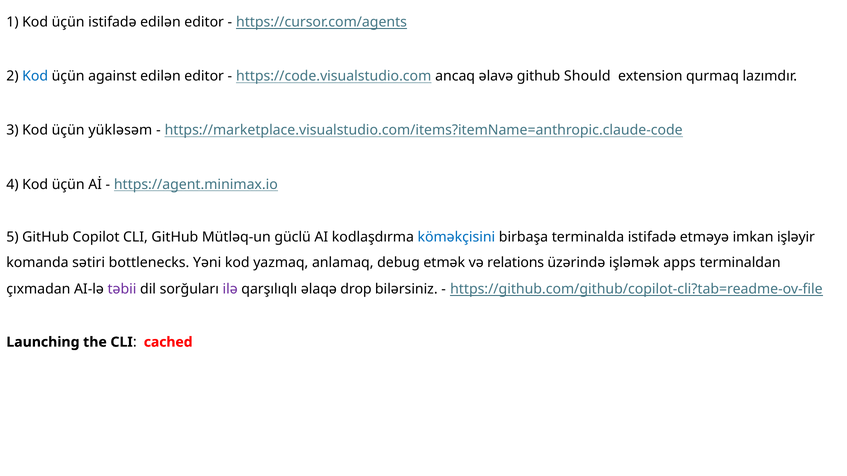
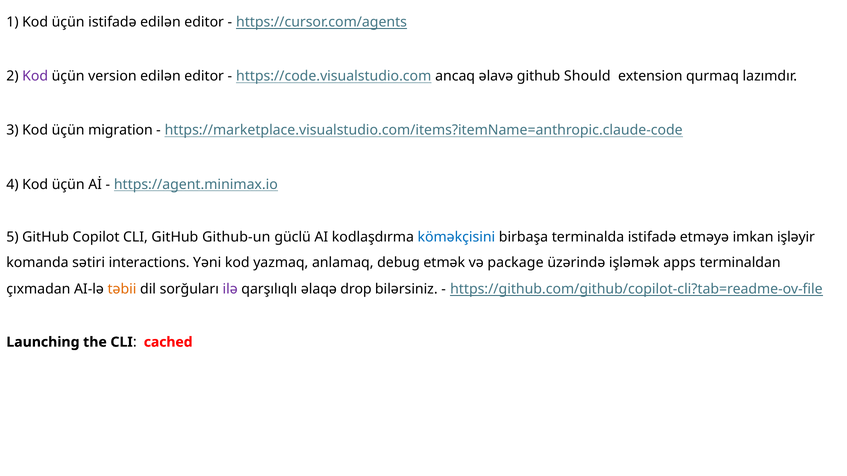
Kod at (35, 76) colour: blue -> purple
against: against -> version
yükləsəm: yükləsəm -> migration
Mütləq-un: Mütləq-un -> Github-un
bottlenecks: bottlenecks -> interactions
relations: relations -> package
təbii colour: purple -> orange
